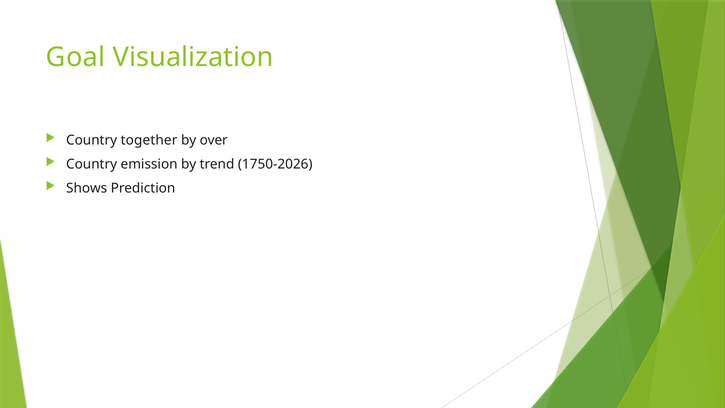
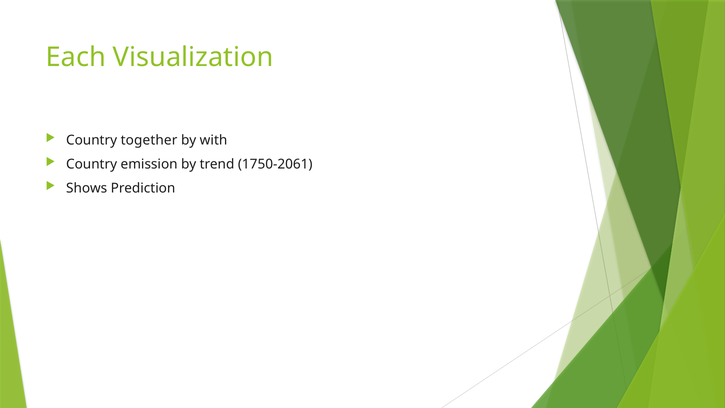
Goal: Goal -> Each
over: over -> with
1750-2026: 1750-2026 -> 1750-2061
